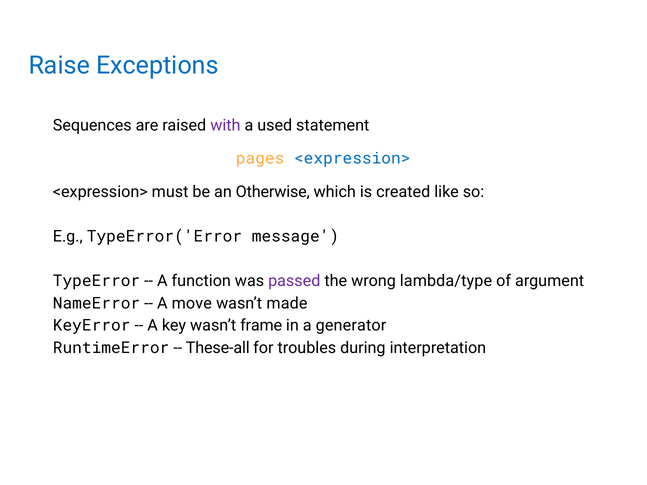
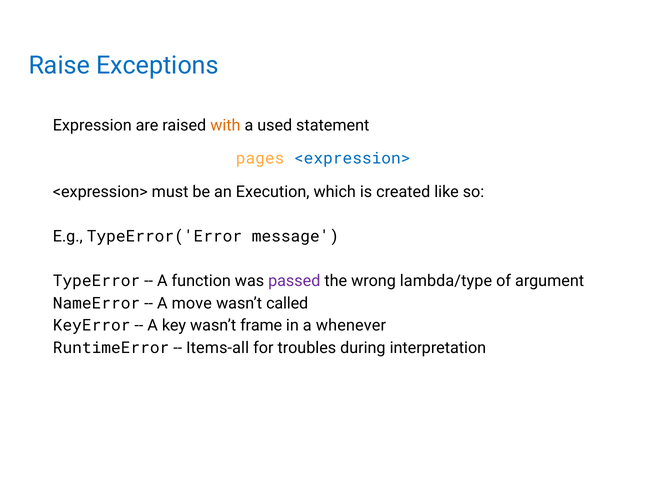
Sequences: Sequences -> Expression
with colour: purple -> orange
Otherwise: Otherwise -> Execution
made: made -> called
generator: generator -> whenever
These-all: These-all -> Items-all
